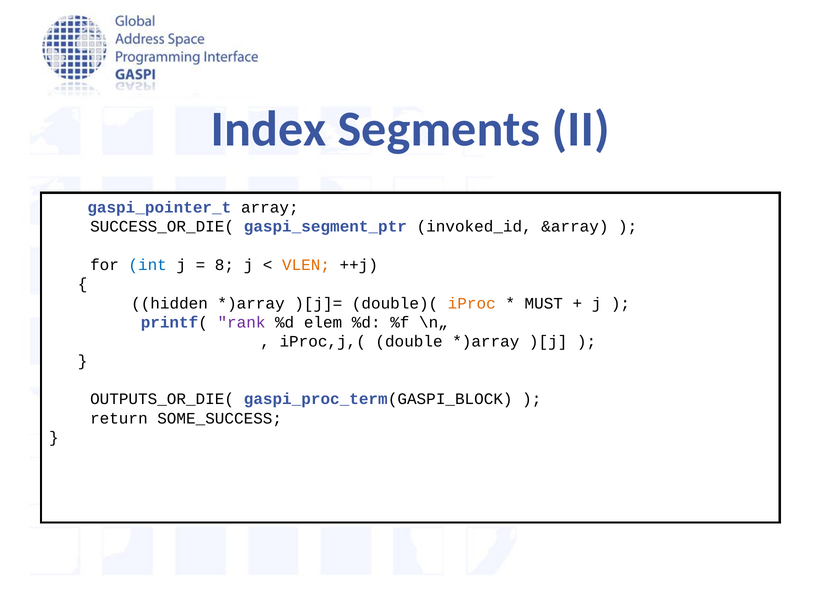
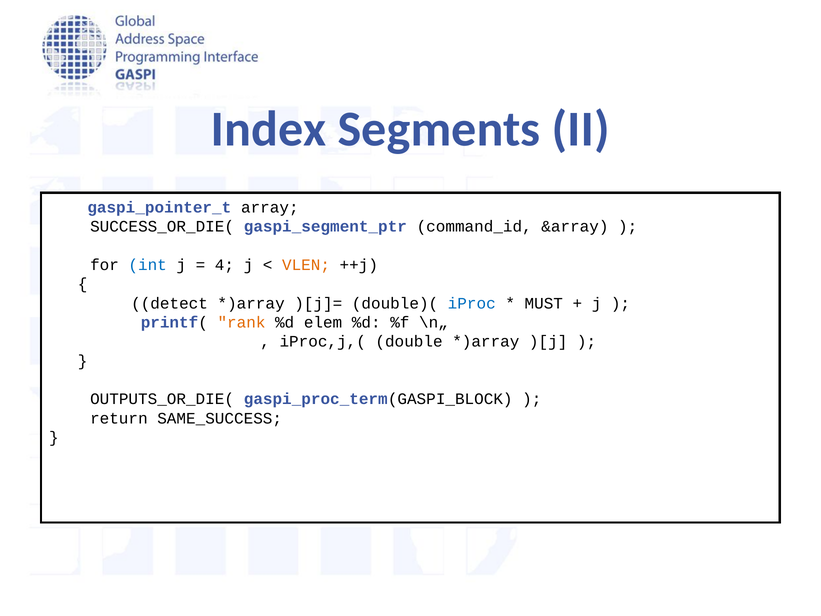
invoked_id: invoked_id -> command_id
8: 8 -> 4
hidden: hidden -> detect
iProc colour: orange -> blue
rank colour: purple -> orange
SOME_SUCCESS: SOME_SUCCESS -> SAME_SUCCESS
